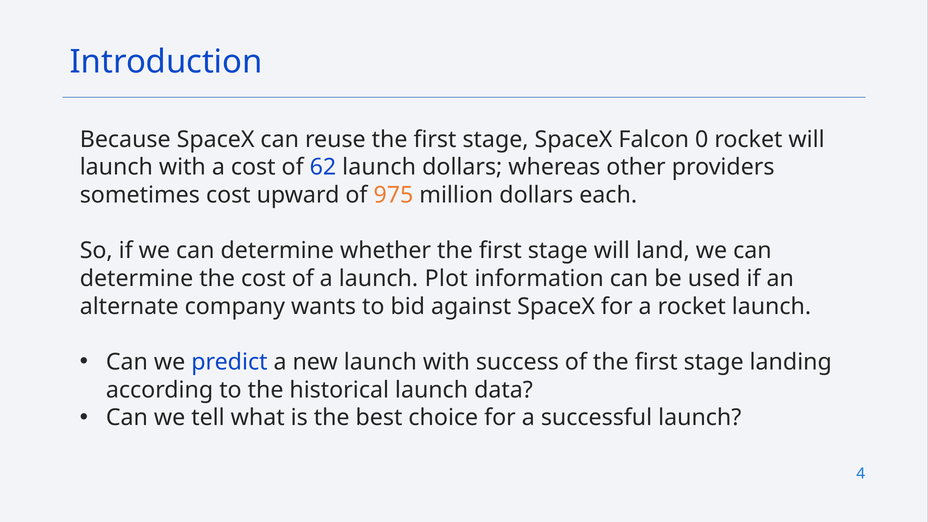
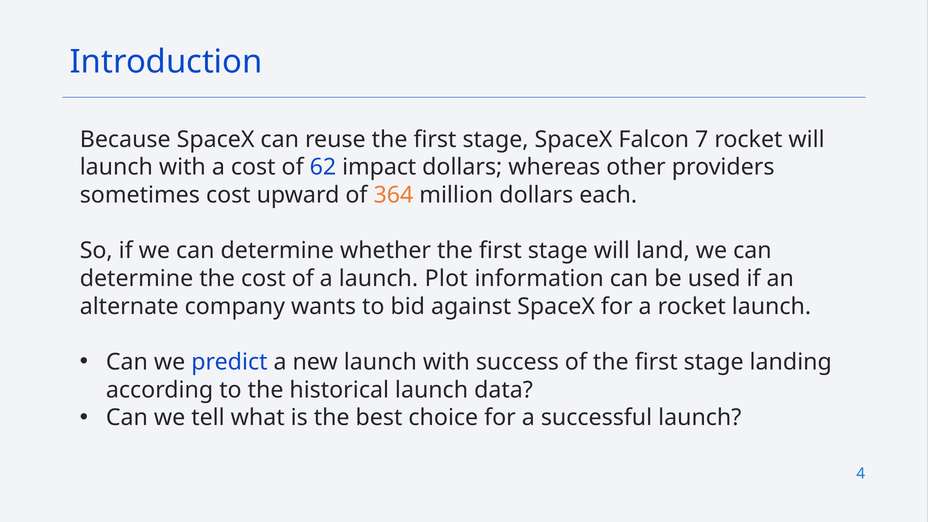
0: 0 -> 7
62 launch: launch -> impact
975: 975 -> 364
